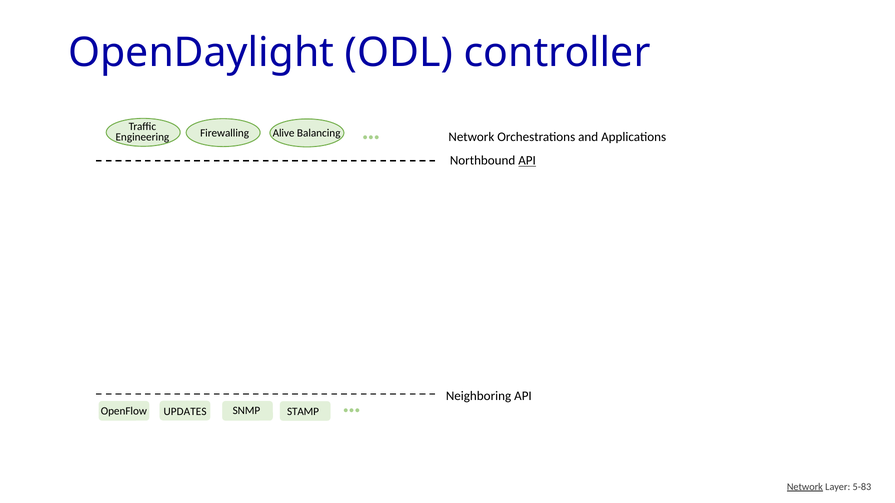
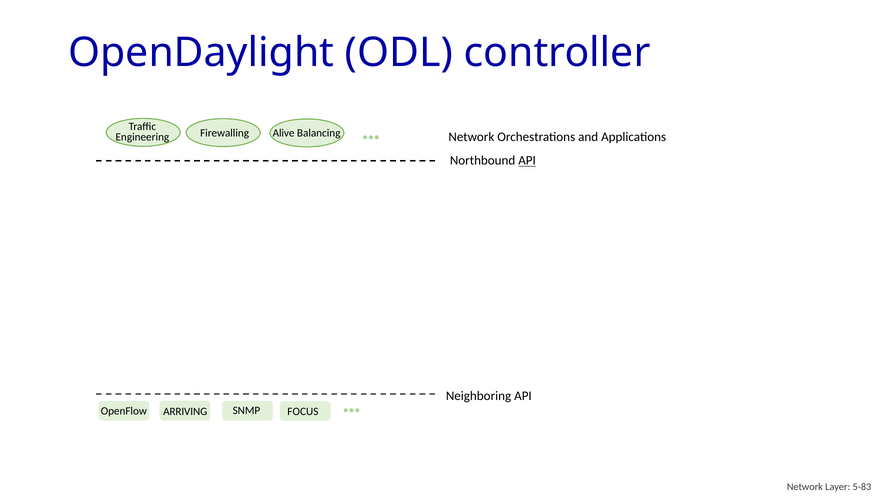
UPDATES: UPDATES -> ARRIVING
STAMP: STAMP -> FOCUS
Network at (805, 487) underline: present -> none
